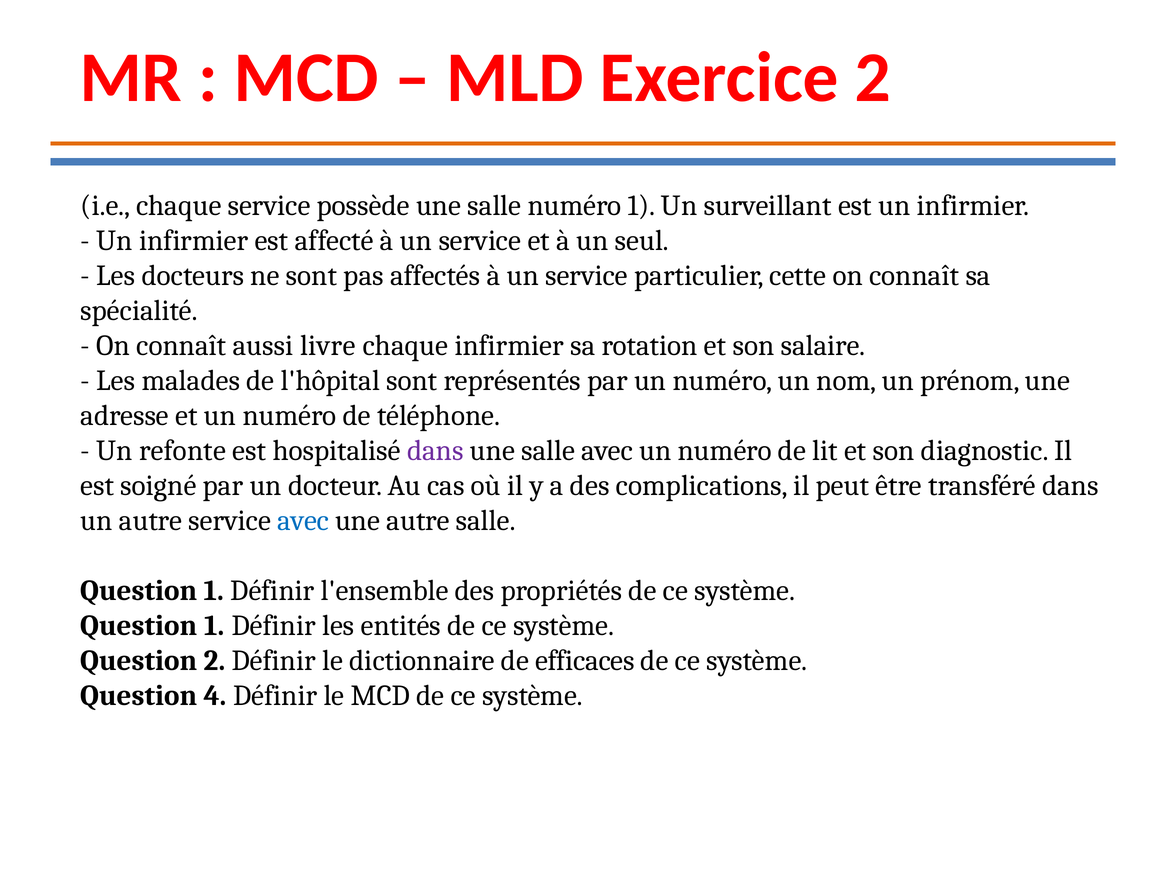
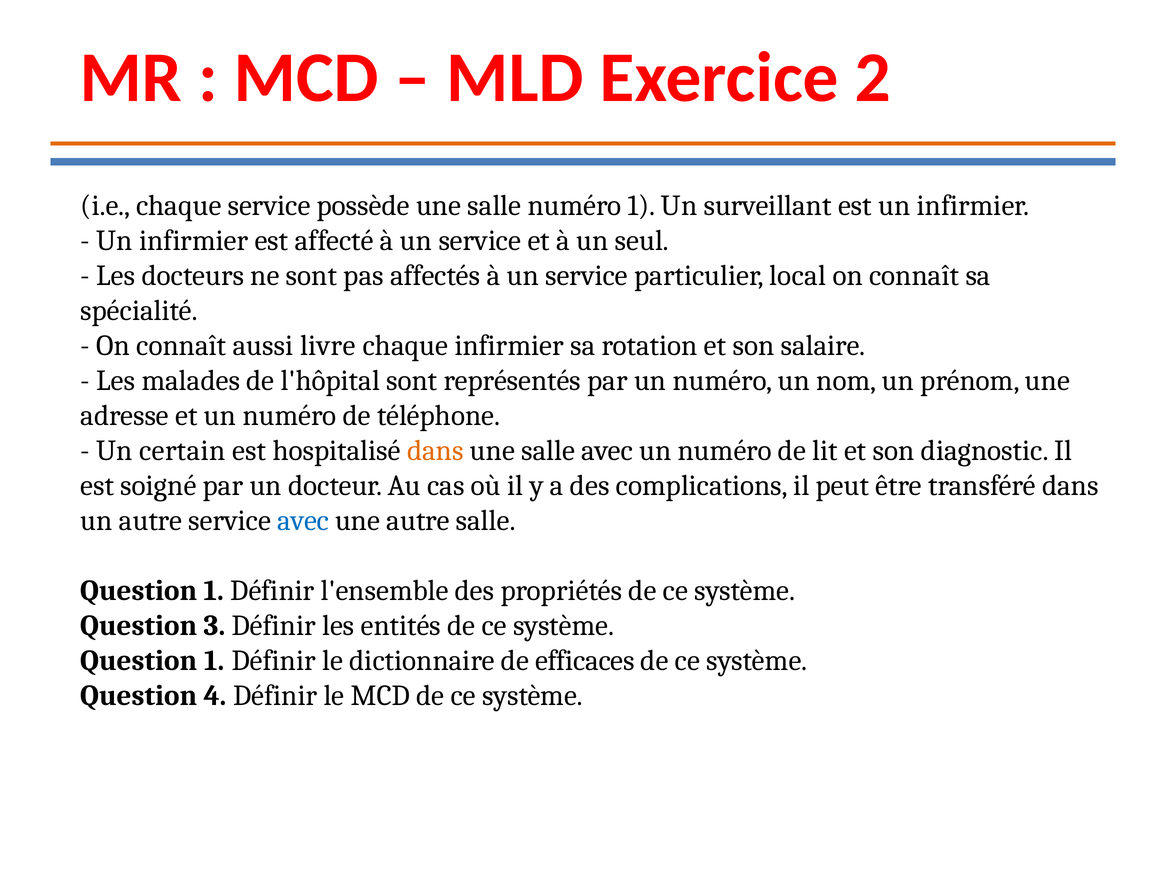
cette: cette -> local
refonte: refonte -> certain
dans at (435, 450) colour: purple -> orange
1 at (214, 625): 1 -> 3
2 at (215, 660): 2 -> 1
